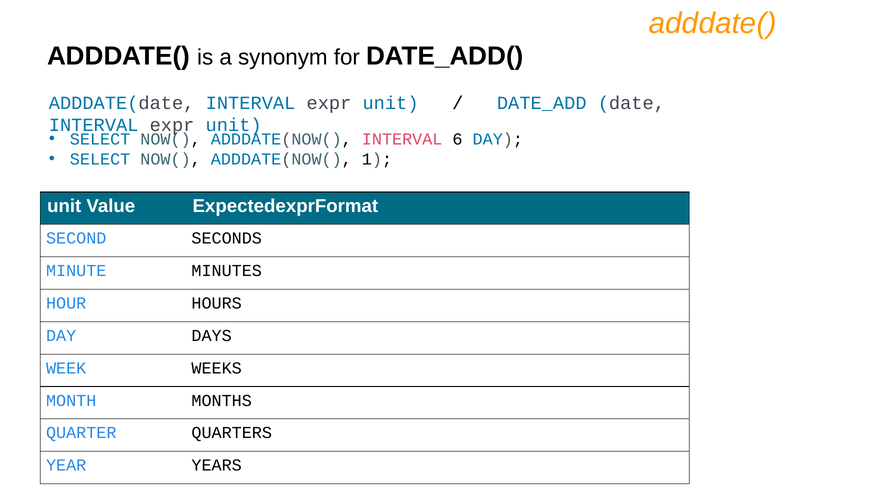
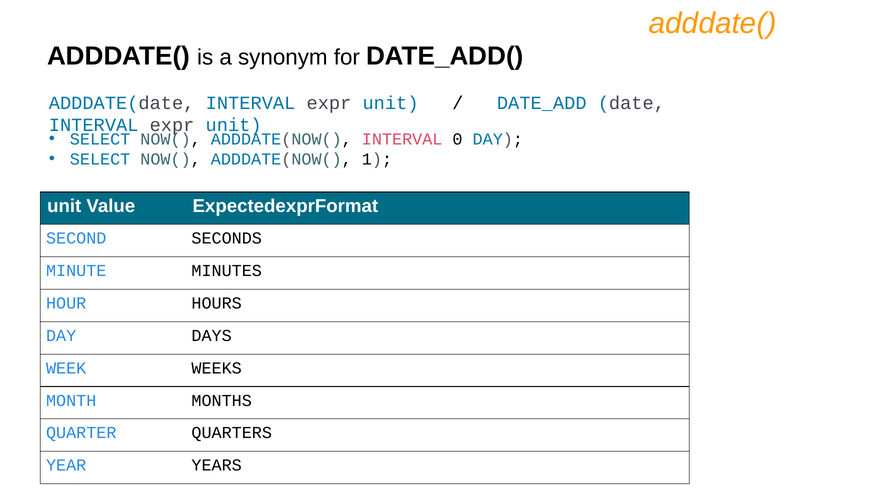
6: 6 -> 0
